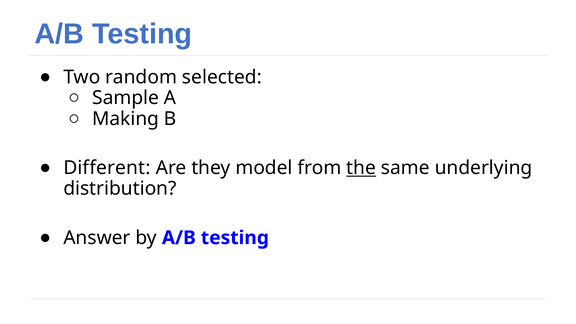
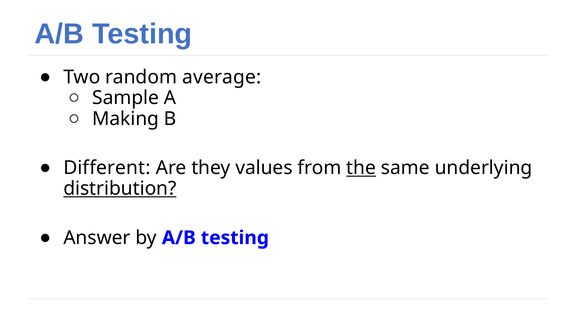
selected: selected -> average
model: model -> values
distribution underline: none -> present
